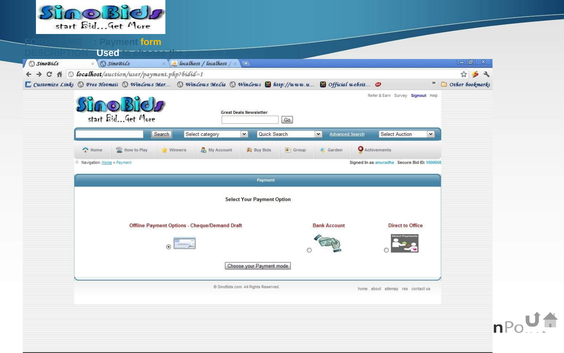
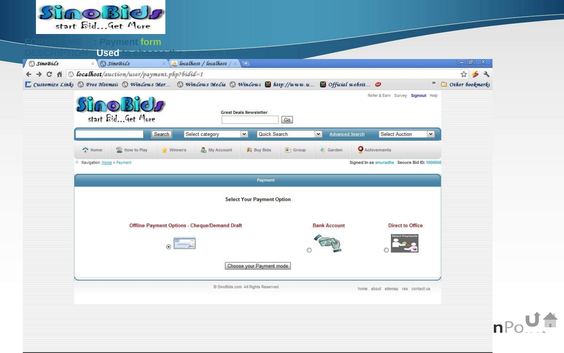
form at (151, 42) colour: yellow -> light green
